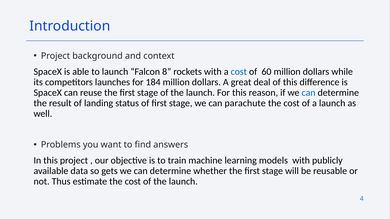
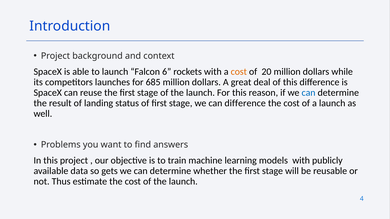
8: 8 -> 6
cost at (239, 72) colour: blue -> orange
60: 60 -> 20
184: 184 -> 685
can parachute: parachute -> difference
